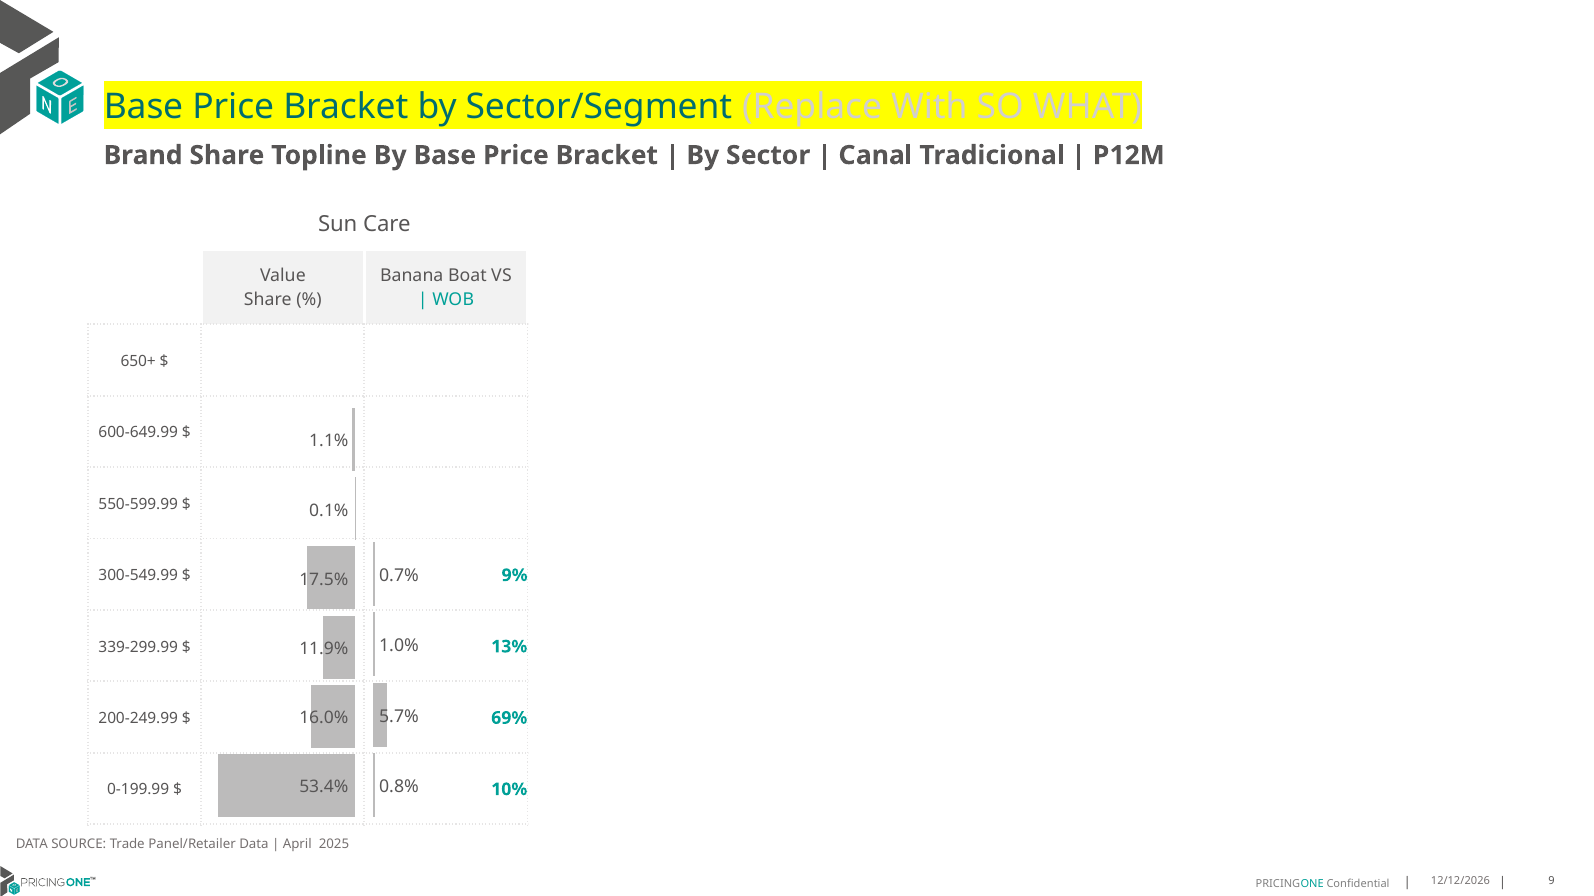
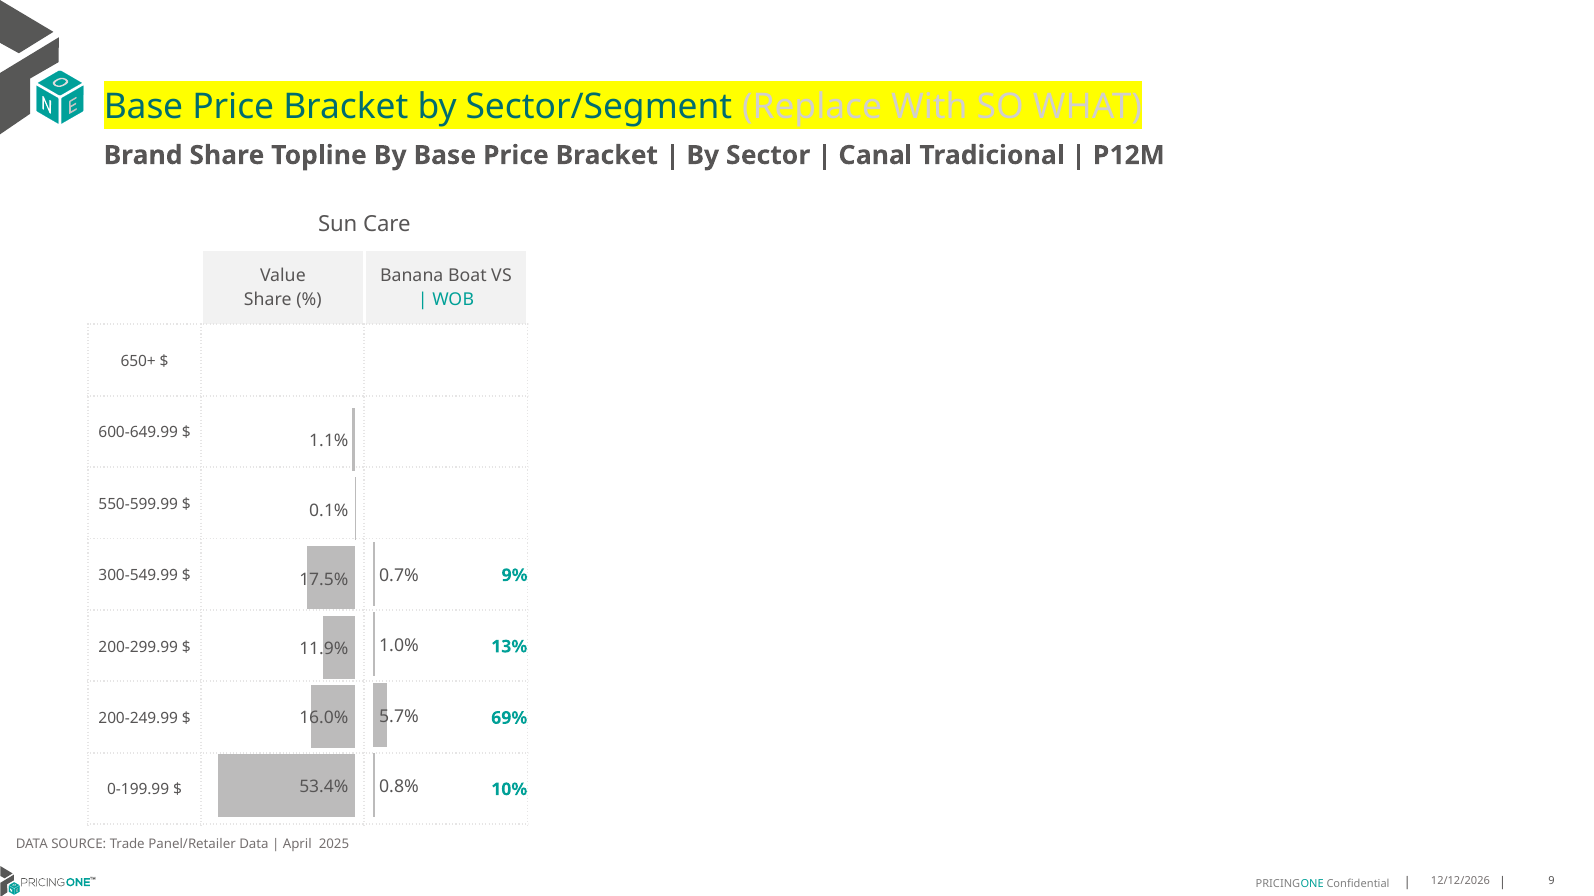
339-299.99: 339-299.99 -> 200-299.99
